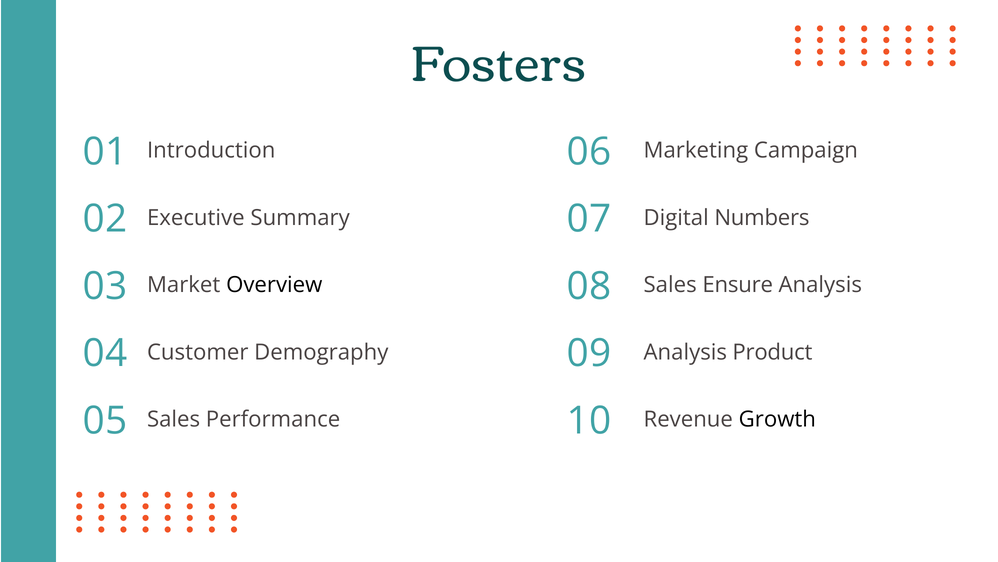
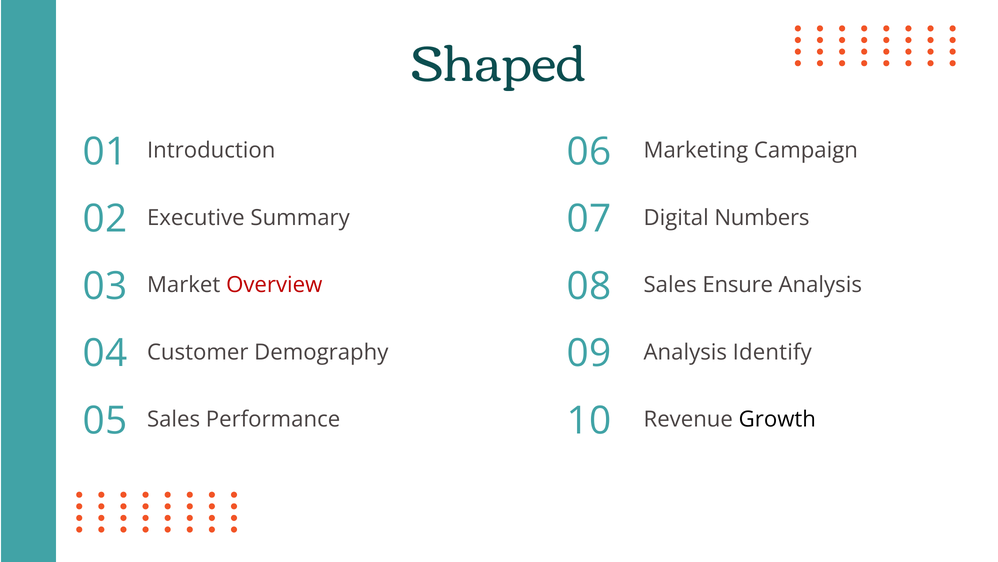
Fosters: Fosters -> Shaped
Overview colour: black -> red
Product: Product -> Identify
